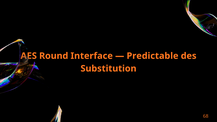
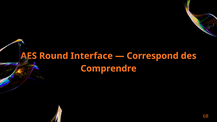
Predictable: Predictable -> Correspond
Substitution: Substitution -> Comprendre
